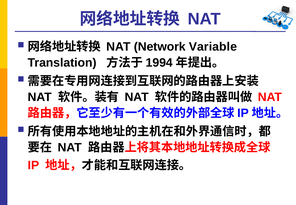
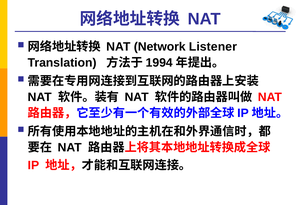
Variable: Variable -> Listener
